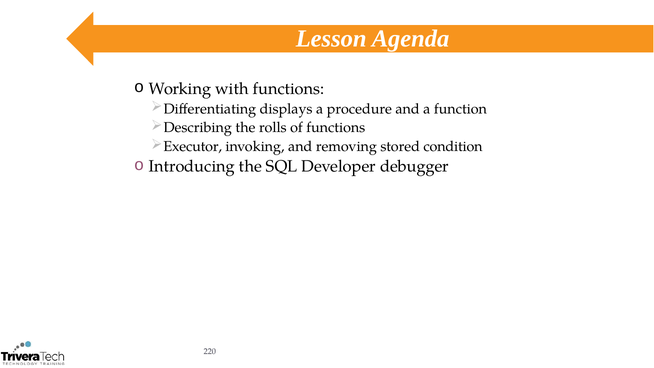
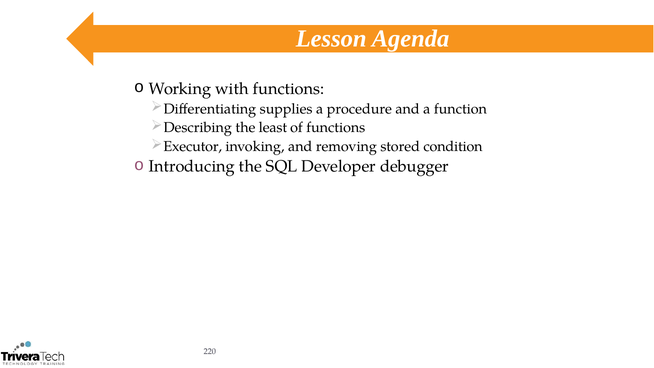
displays: displays -> supplies
rolls: rolls -> least
